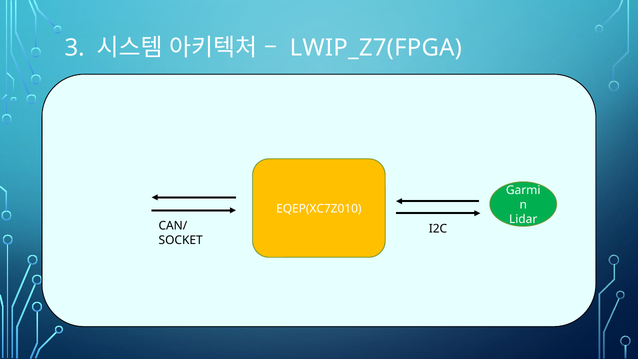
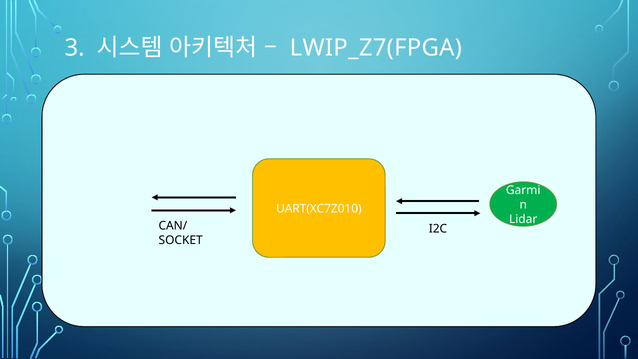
EQEP(XC7Z010: EQEP(XC7Z010 -> UART(XC7Z010
